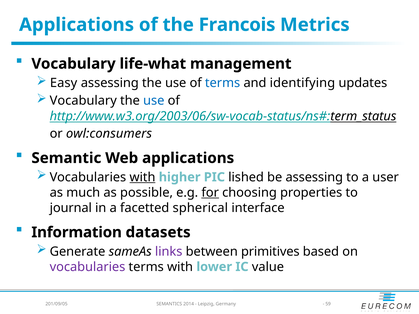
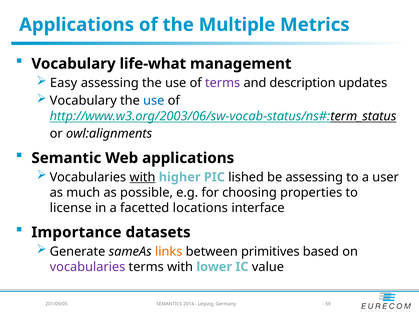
Francois: Francois -> Multiple
terms at (223, 83) colour: blue -> purple
identifying: identifying -> description
owl:consumers: owl:consumers -> owl:alignments
for underline: present -> none
journal: journal -> license
spherical: spherical -> locations
Information: Information -> Importance
links colour: purple -> orange
